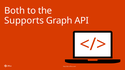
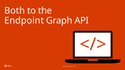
Supports: Supports -> Endpoint
